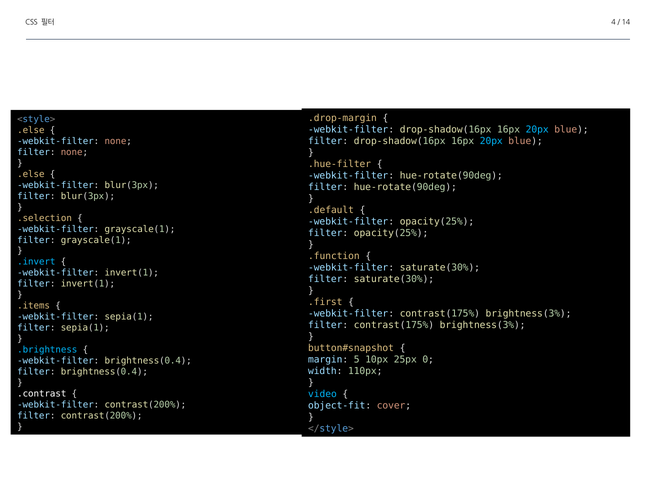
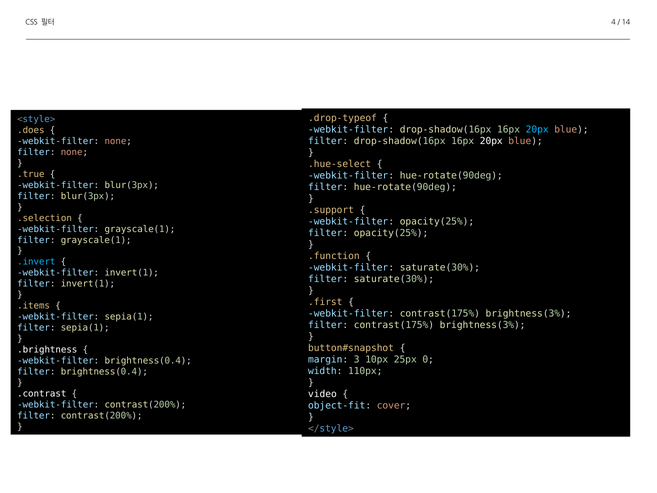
.drop-margin: .drop-margin -> .drop-typeof
.else at (31, 130): .else -> .does
20px at (491, 141) colour: light blue -> white
.hue-filter: .hue-filter -> .hue-select
.else at (31, 174): .else -> .true
.default: .default -> .support
.brightness colour: light blue -> white
5: 5 -> 3
video colour: light blue -> white
